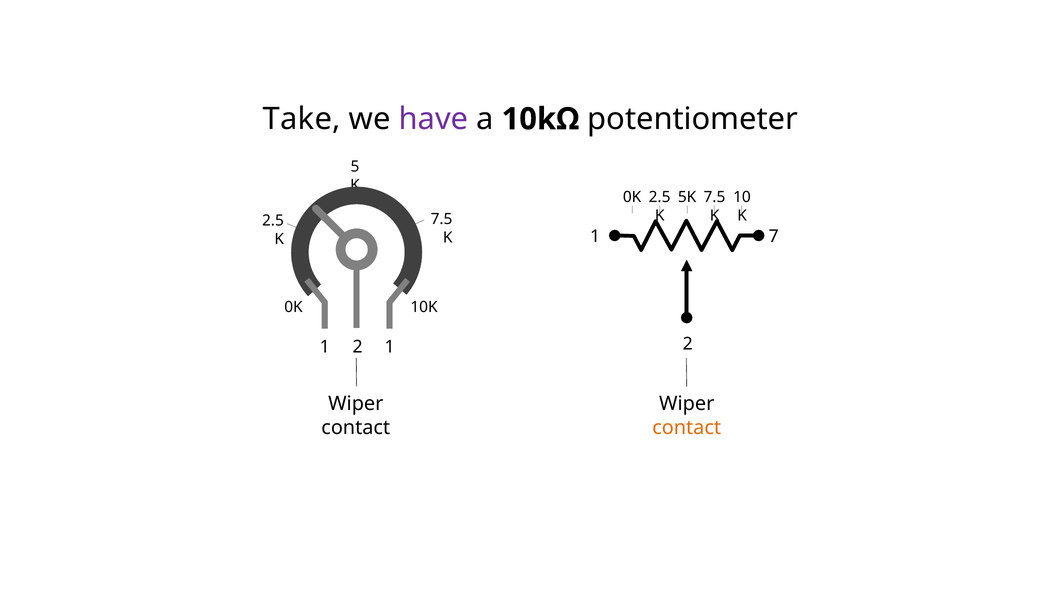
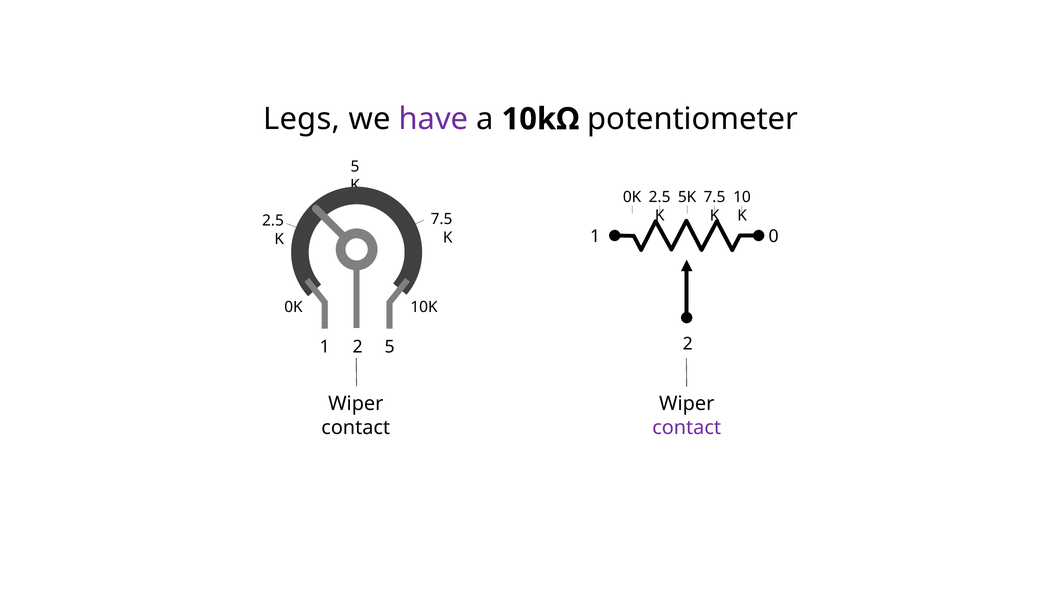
Take: Take -> Legs
7: 7 -> 0
1 1: 1 -> 5
contact at (687, 427) colour: orange -> purple
